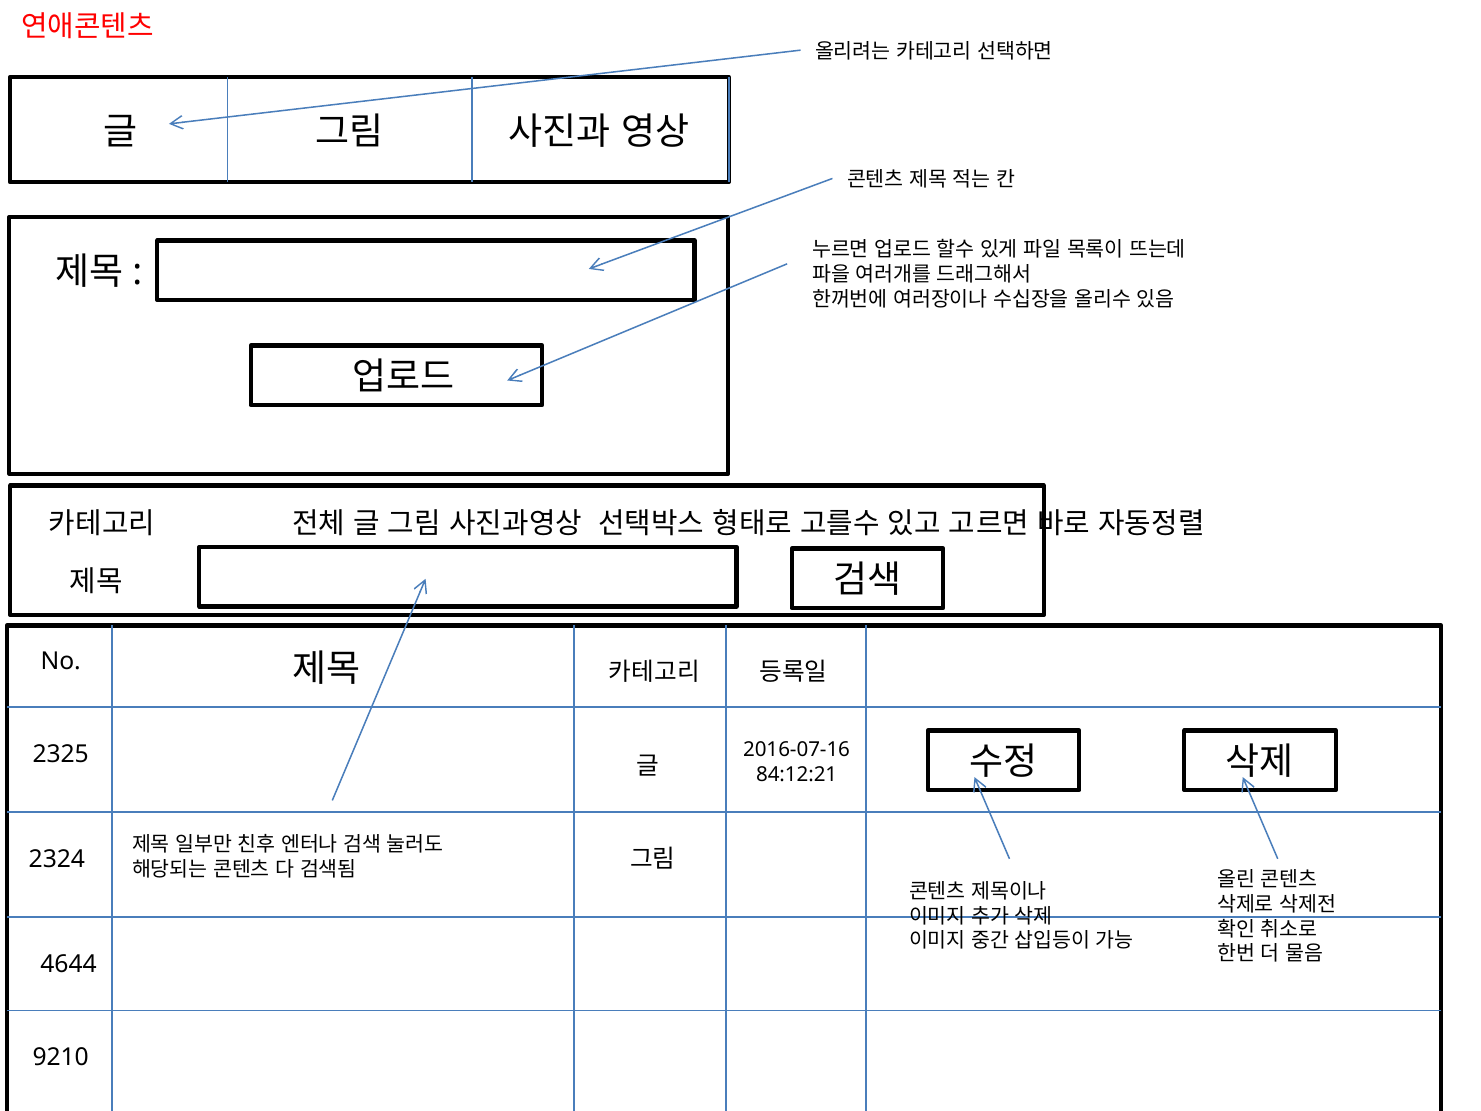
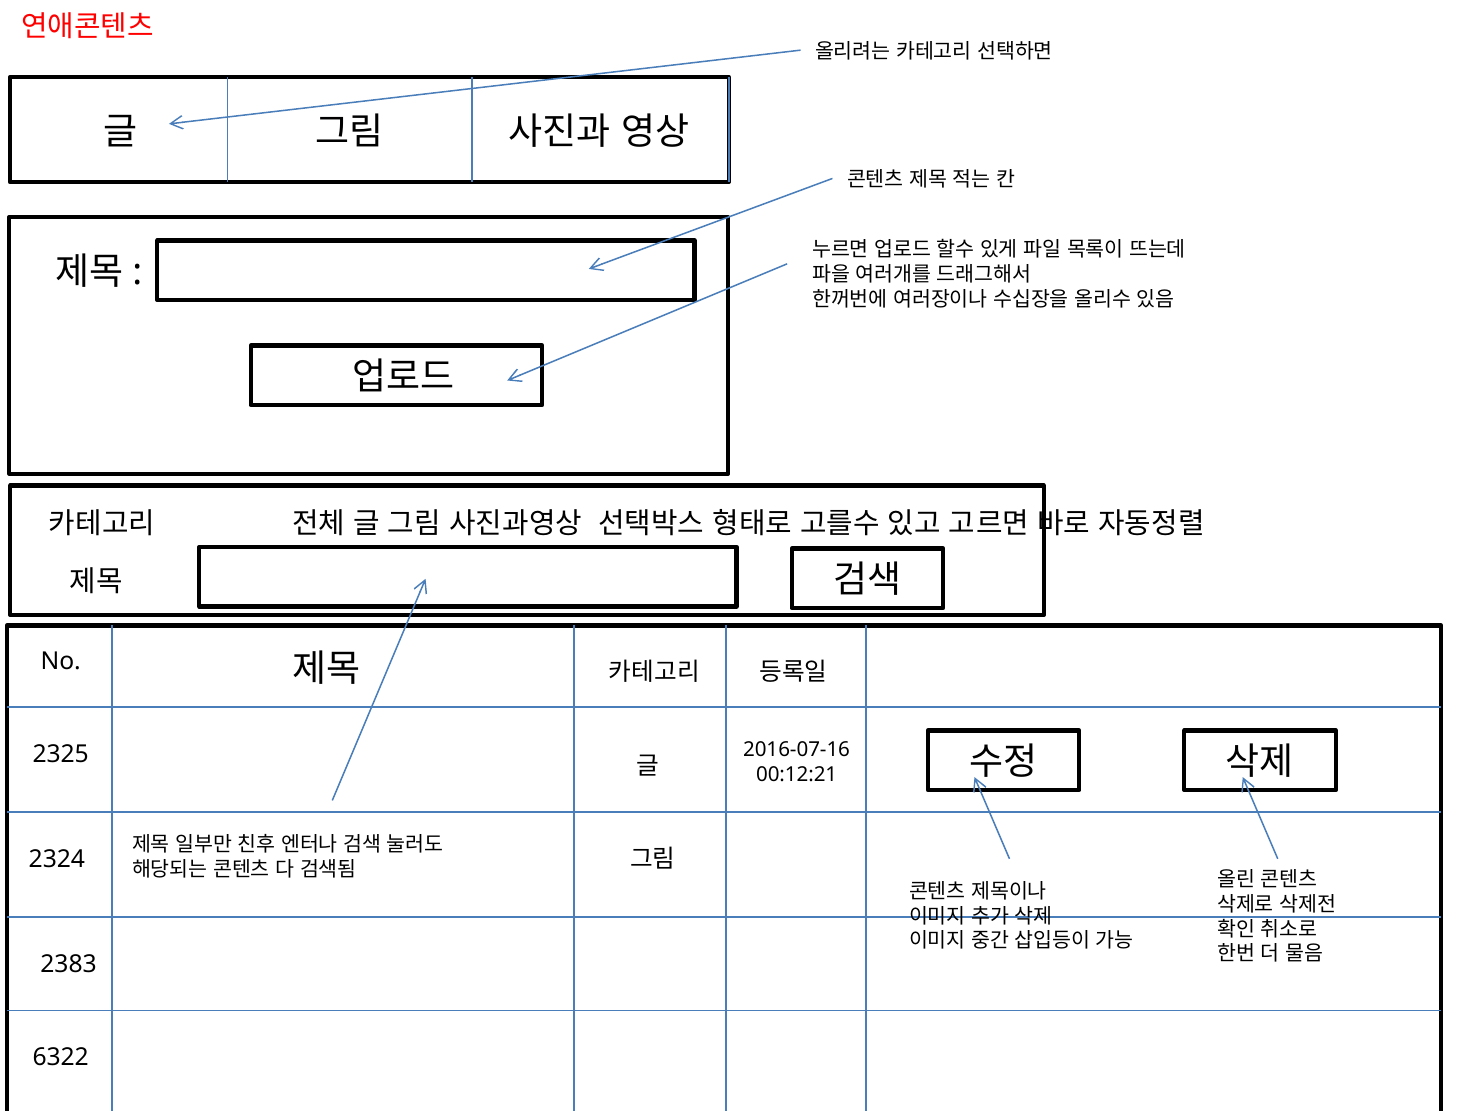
84:12:21: 84:12:21 -> 00:12:21
4644: 4644 -> 2383
9210: 9210 -> 6322
